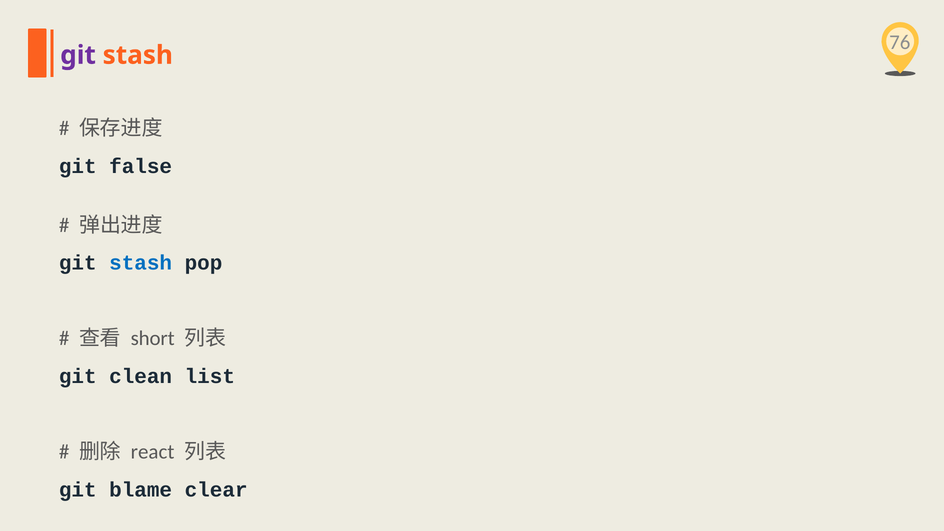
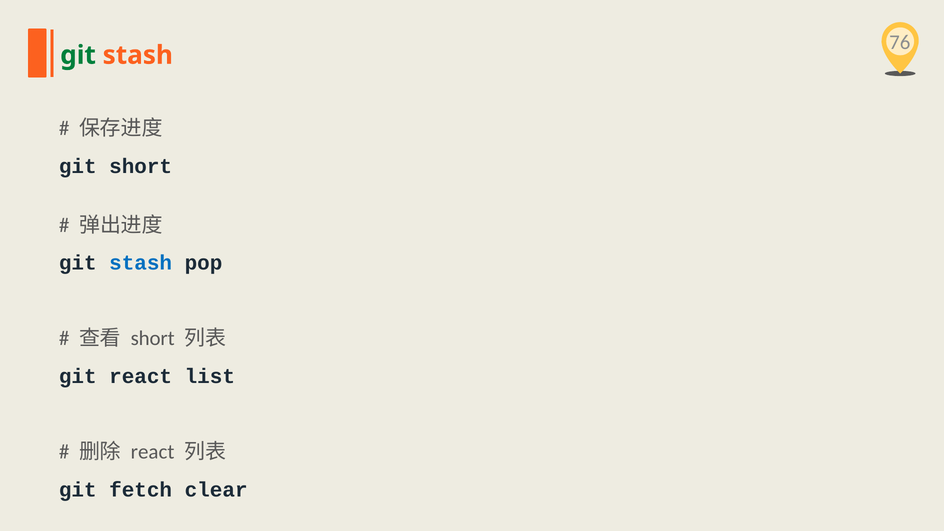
git at (78, 55) colour: purple -> green
git false: false -> short
git clean: clean -> react
blame: blame -> fetch
